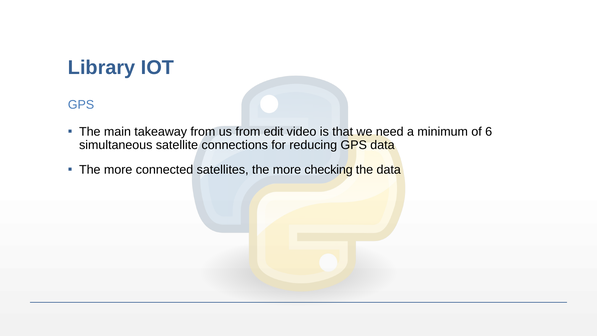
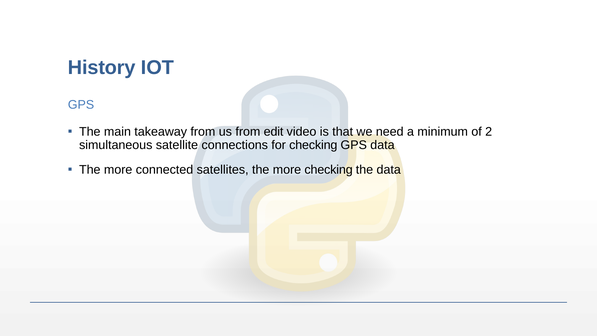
Library: Library -> History
6: 6 -> 2
for reducing: reducing -> checking
